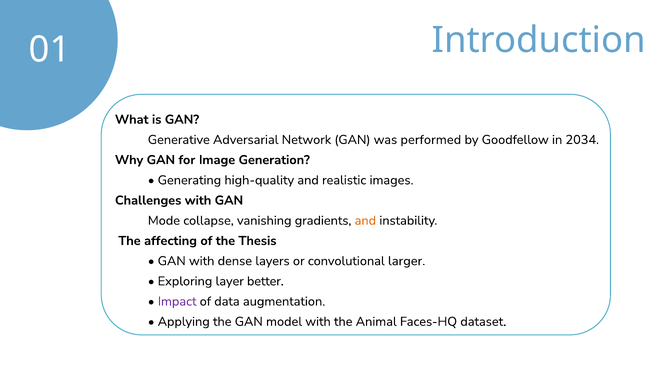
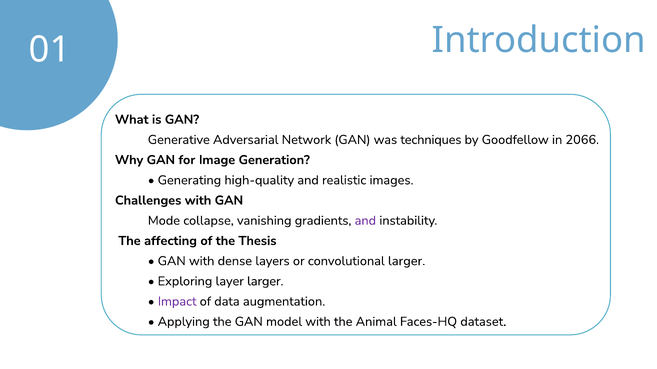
performed: performed -> techniques
2034: 2034 -> 2066
and at (365, 221) colour: orange -> purple
layer better: better -> larger
